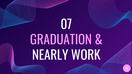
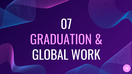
NEARLY: NEARLY -> GLOBAL
